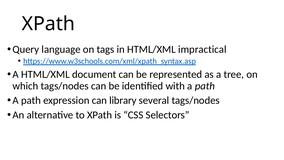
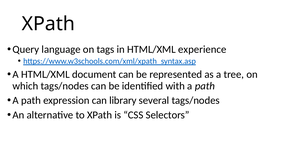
impractical: impractical -> experience
